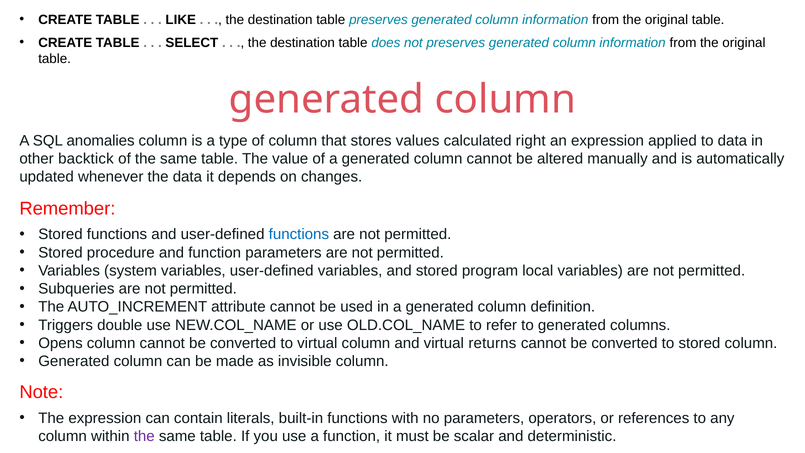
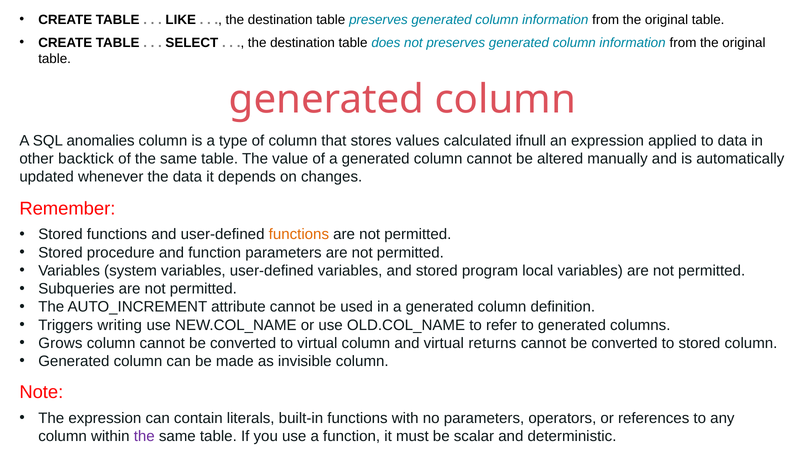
right: right -> ifnull
functions at (299, 234) colour: blue -> orange
double: double -> writing
Opens: Opens -> Grows
